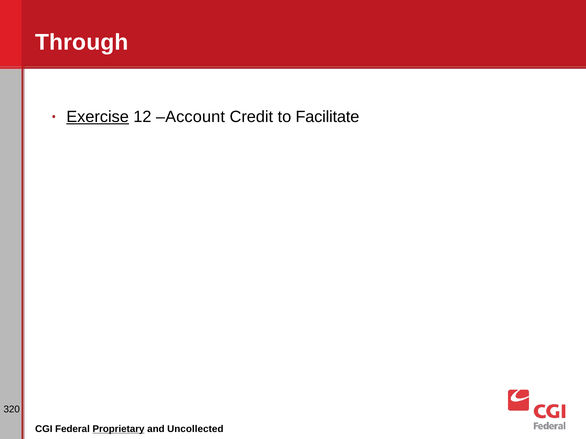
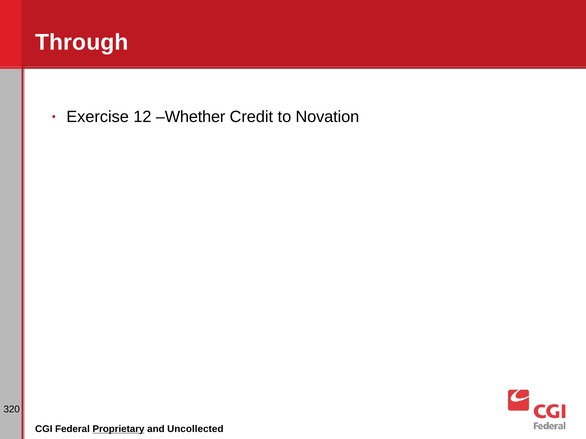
Exercise underline: present -> none
Account: Account -> Whether
Facilitate: Facilitate -> Novation
